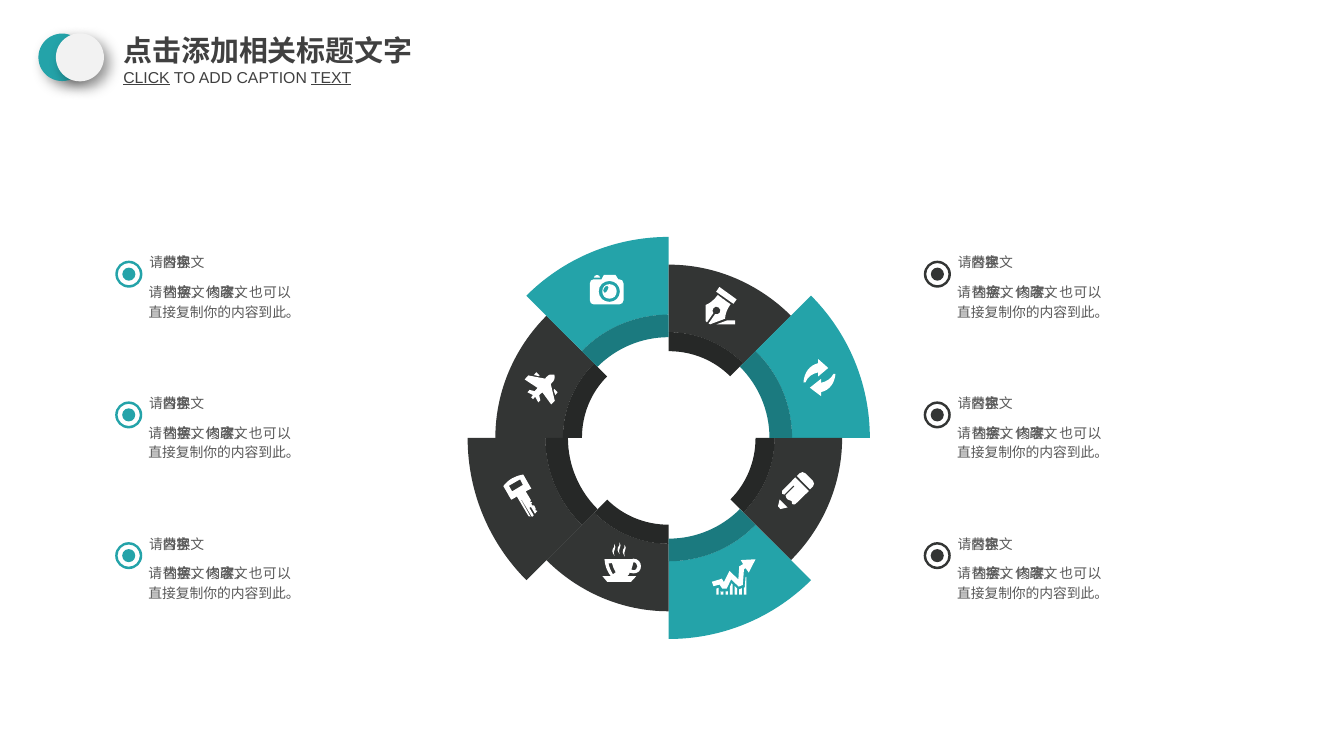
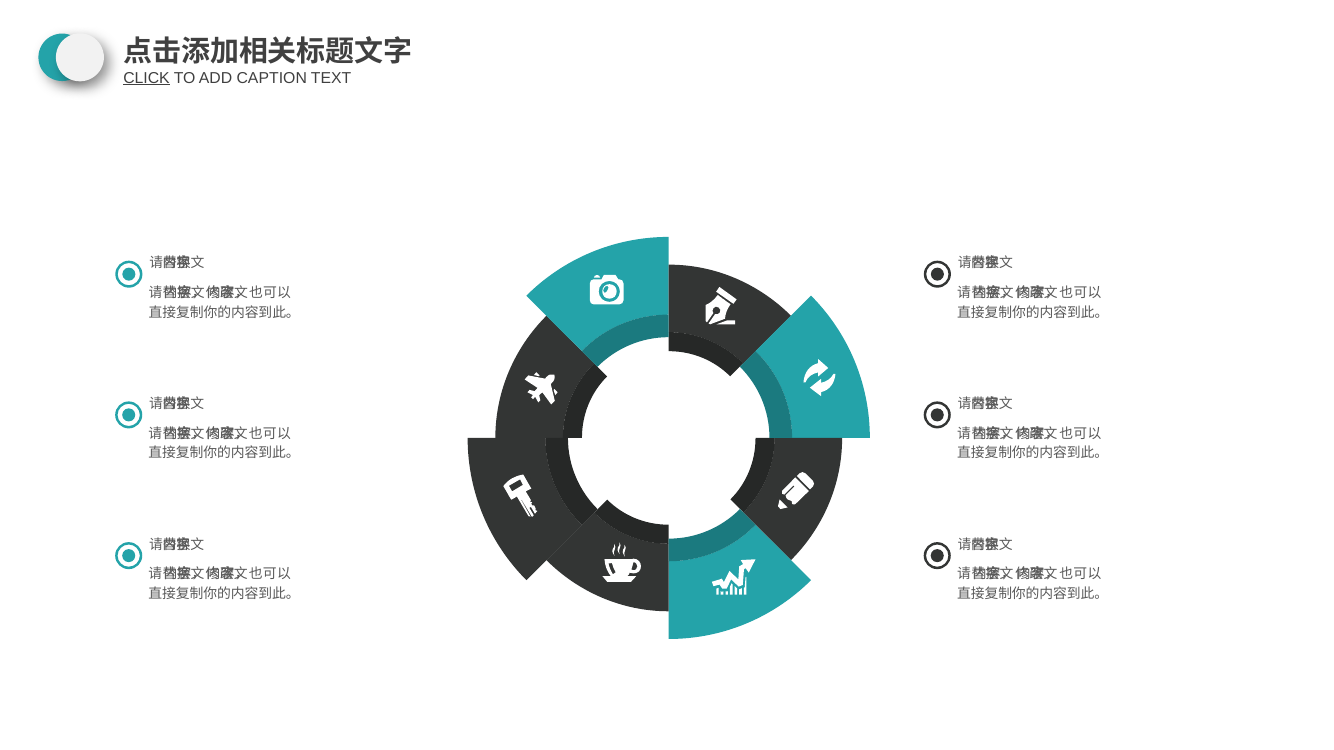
TEXT underline: present -> none
